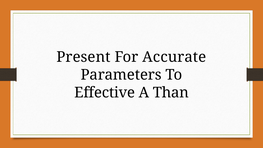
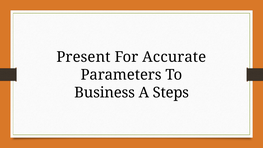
Effective: Effective -> Business
Than: Than -> Steps
